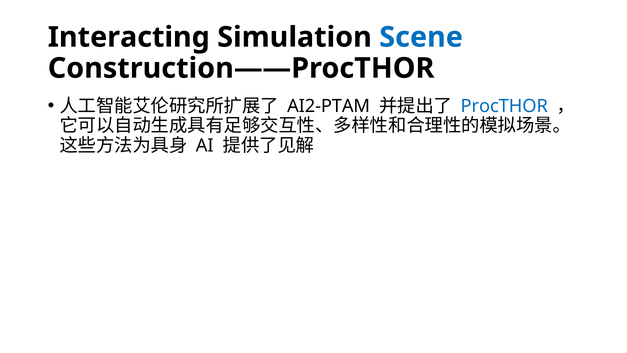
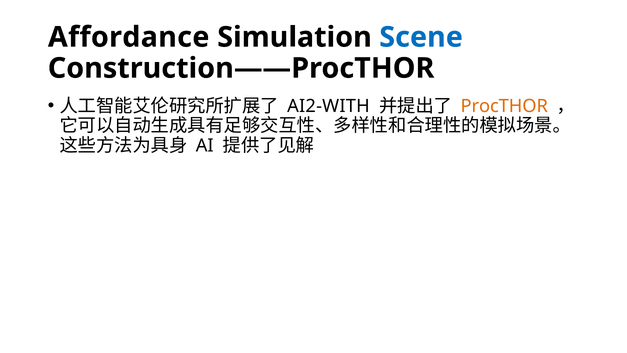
Interacting: Interacting -> Affordance
AI2-PTAM: AI2-PTAM -> AI2-WITH
ProcTHOR colour: blue -> orange
